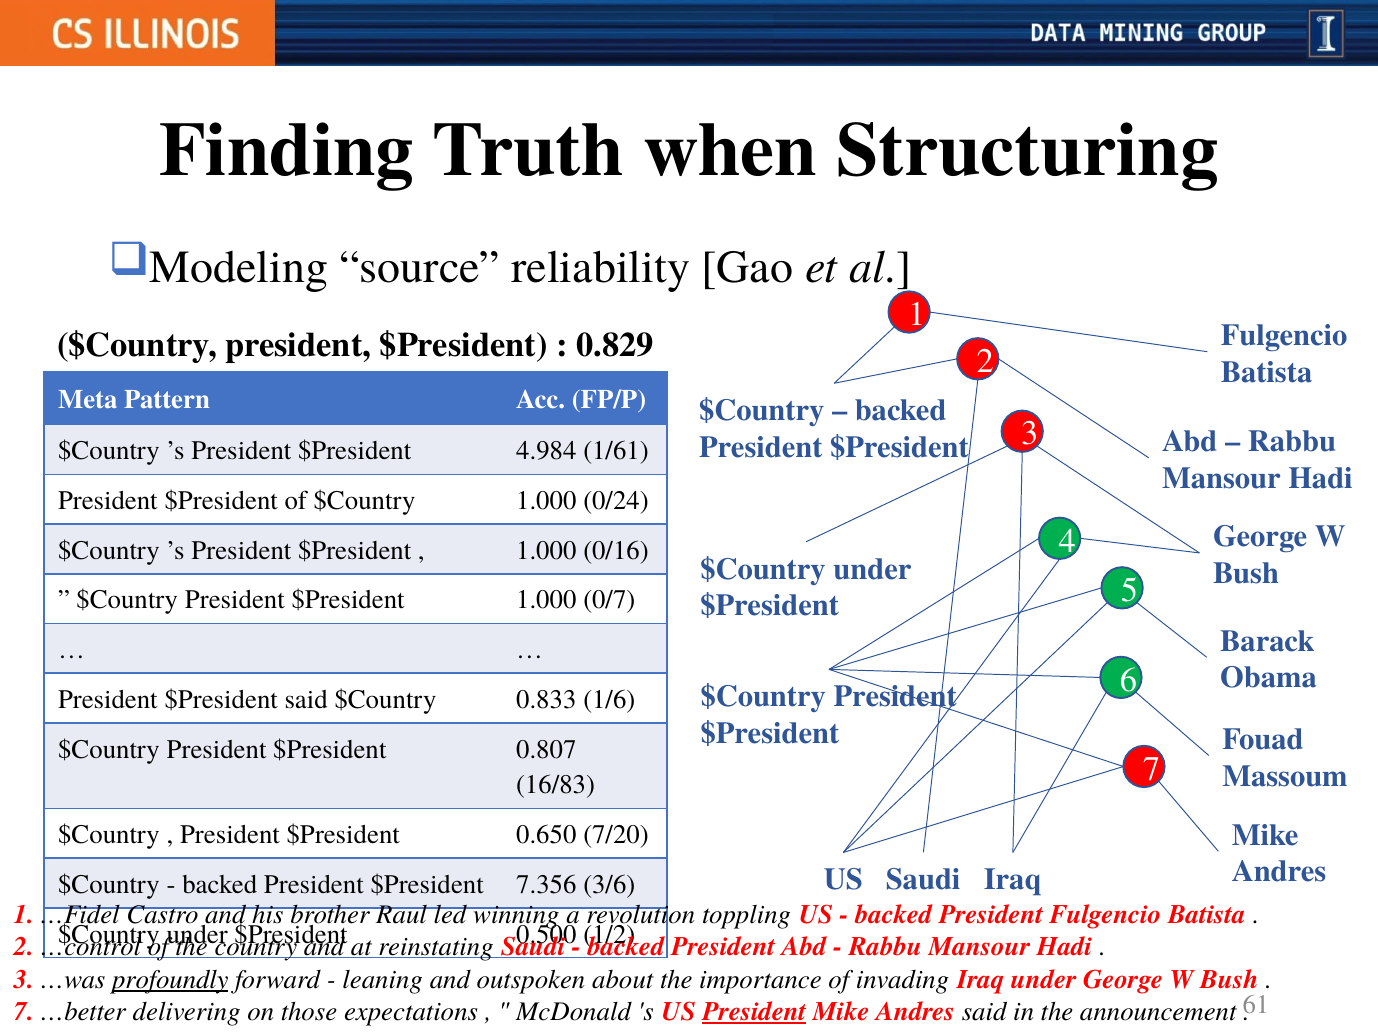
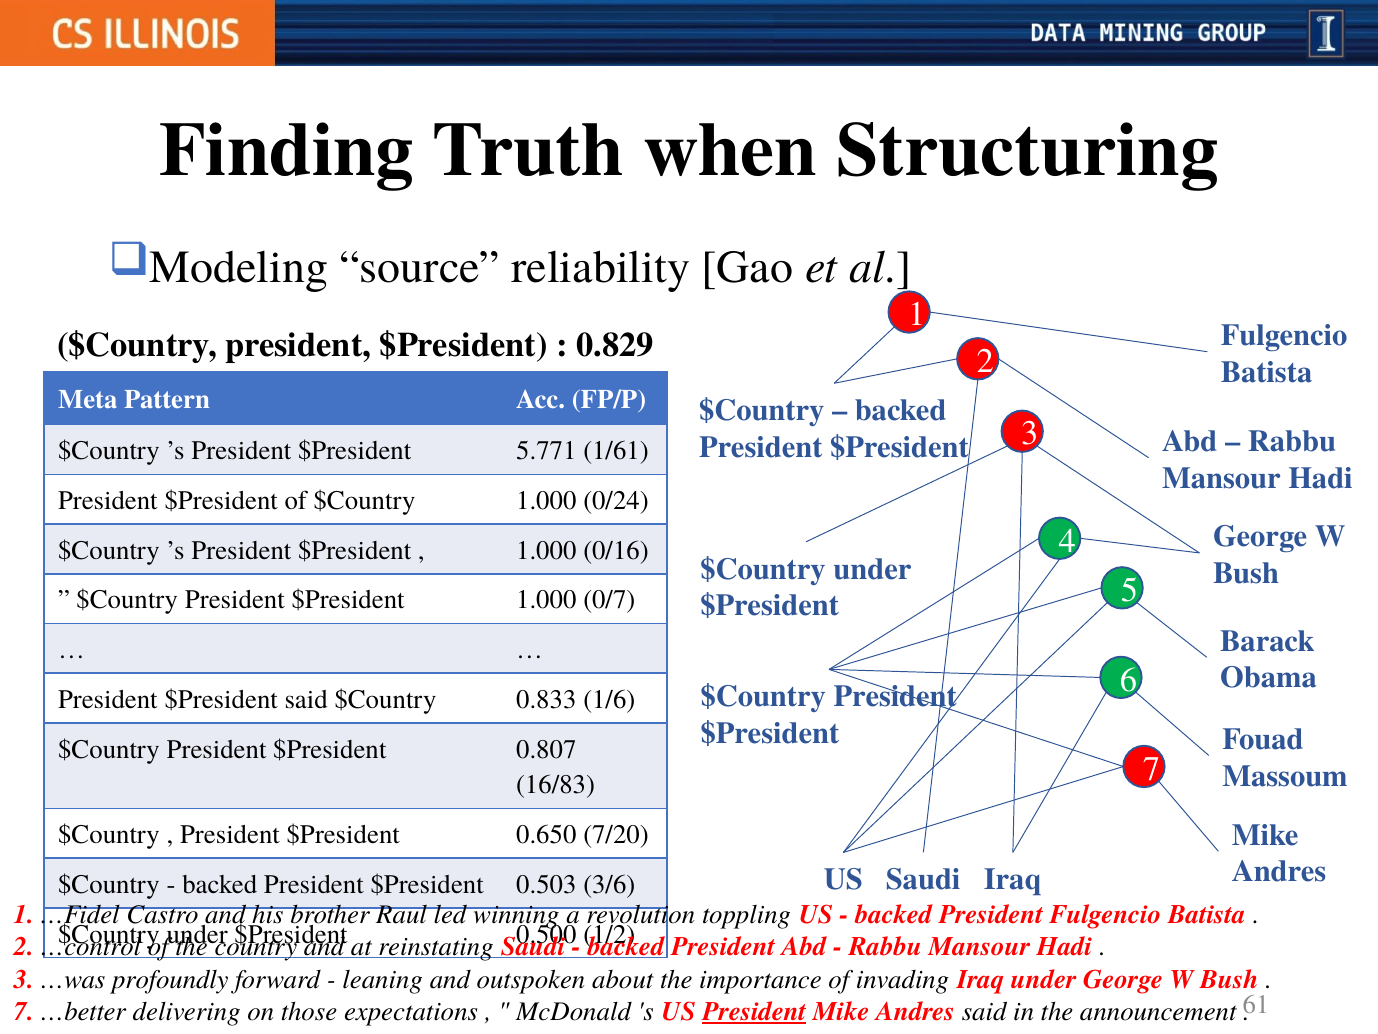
4.984: 4.984 -> 5.771
7.356: 7.356 -> 0.503
profoundly underline: present -> none
